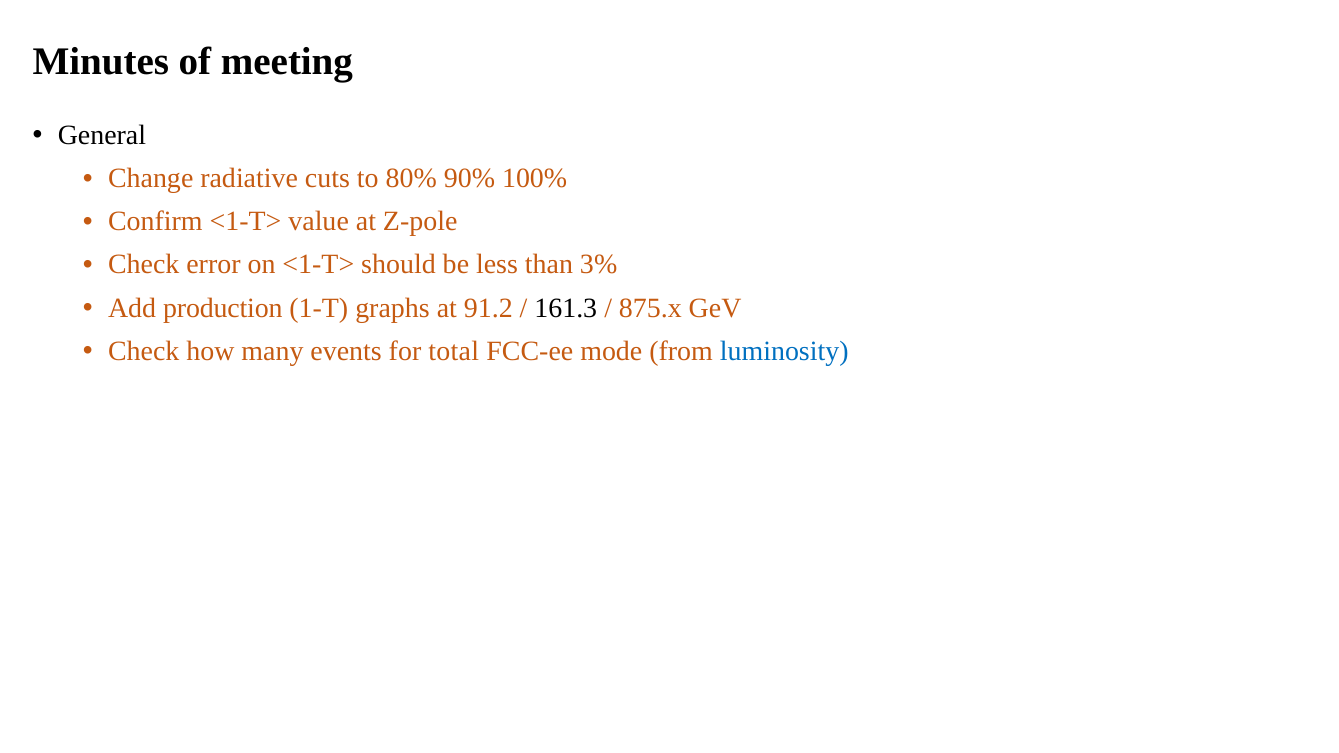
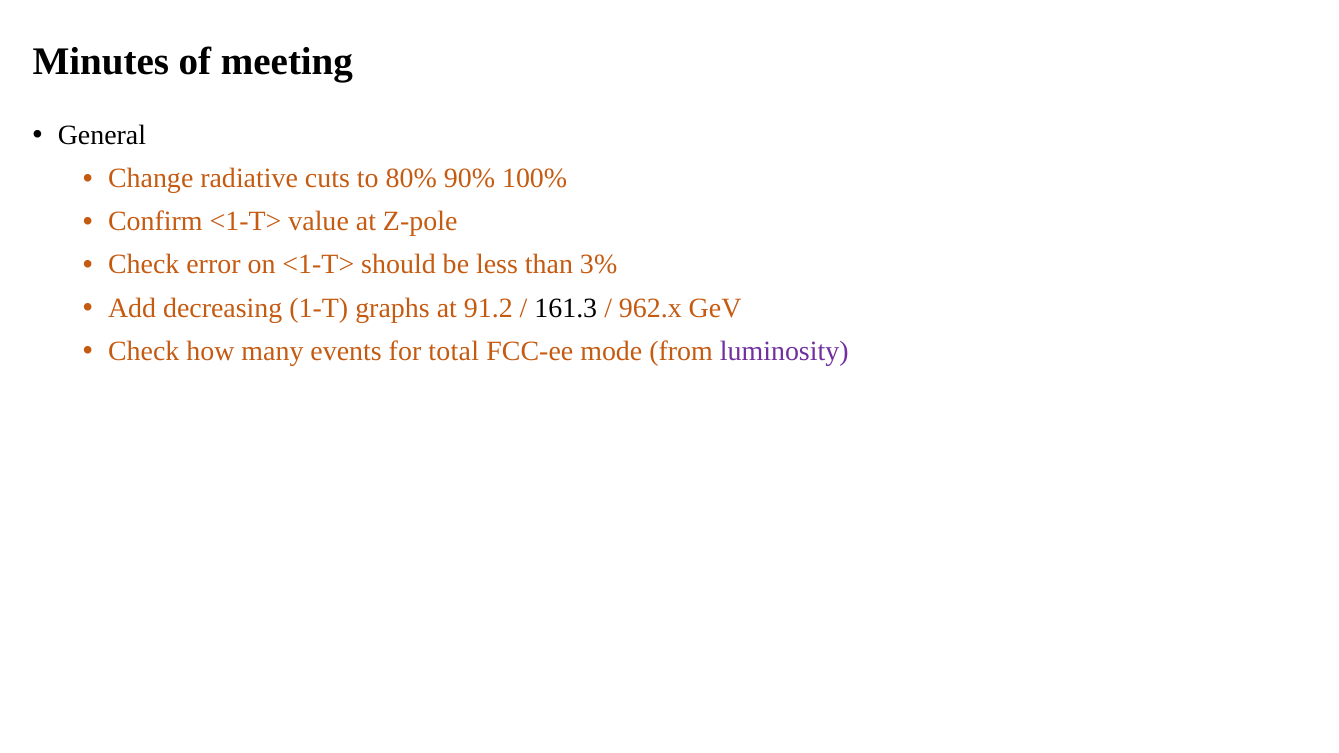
production: production -> decreasing
875.x: 875.x -> 962.x
luminosity colour: blue -> purple
